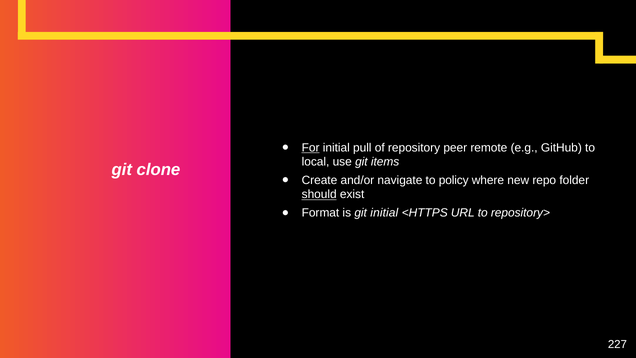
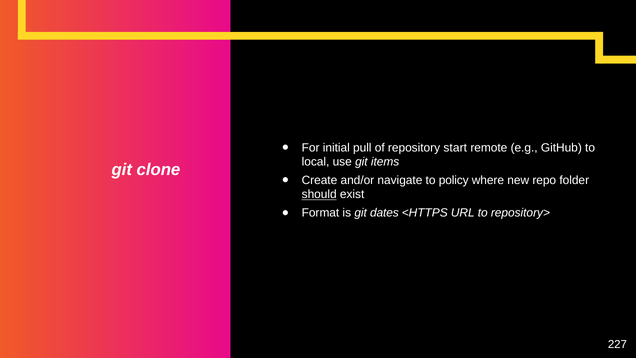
For underline: present -> none
peer: peer -> start
git initial: initial -> dates
